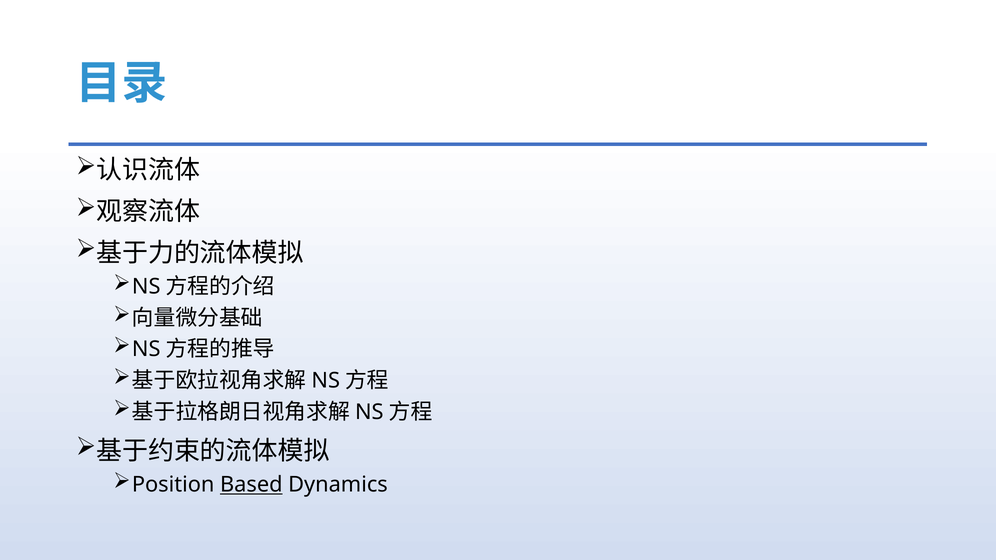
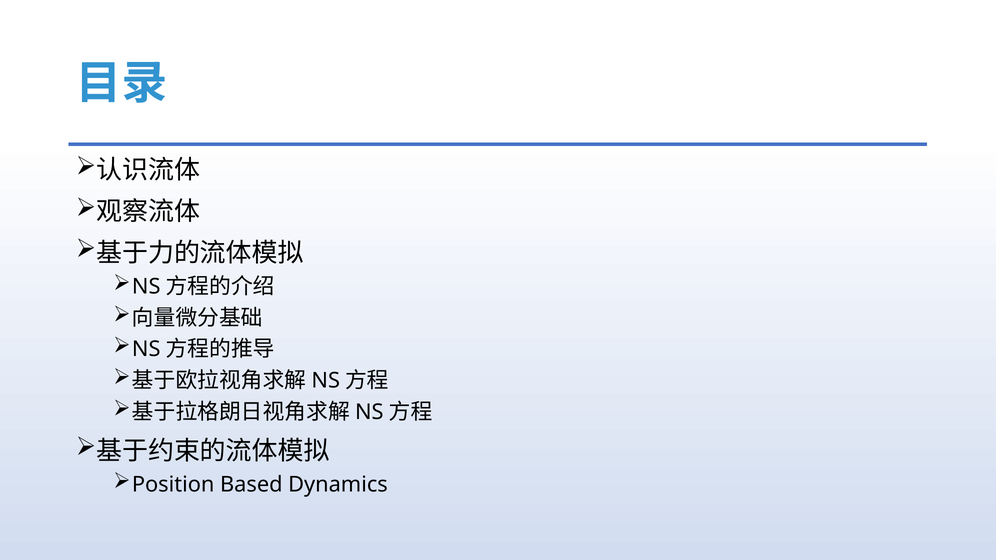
Based underline: present -> none
